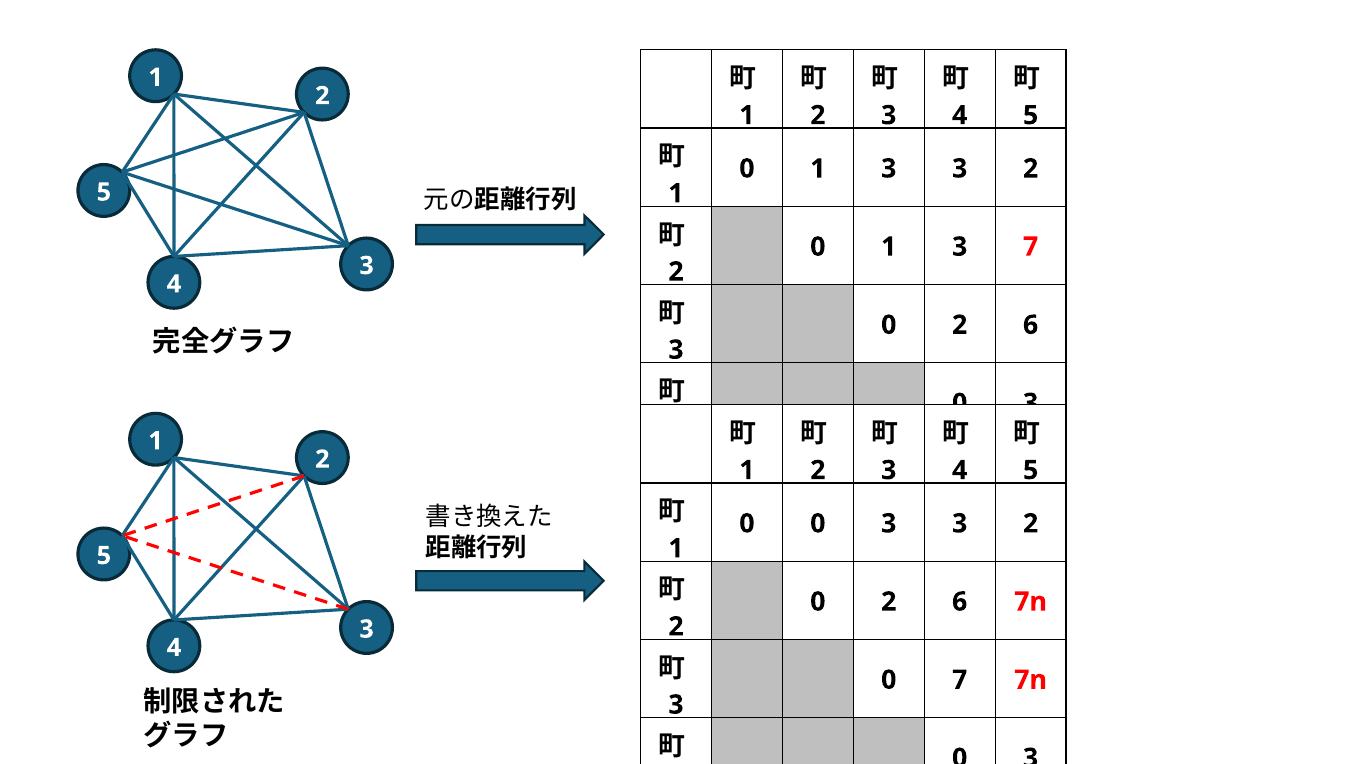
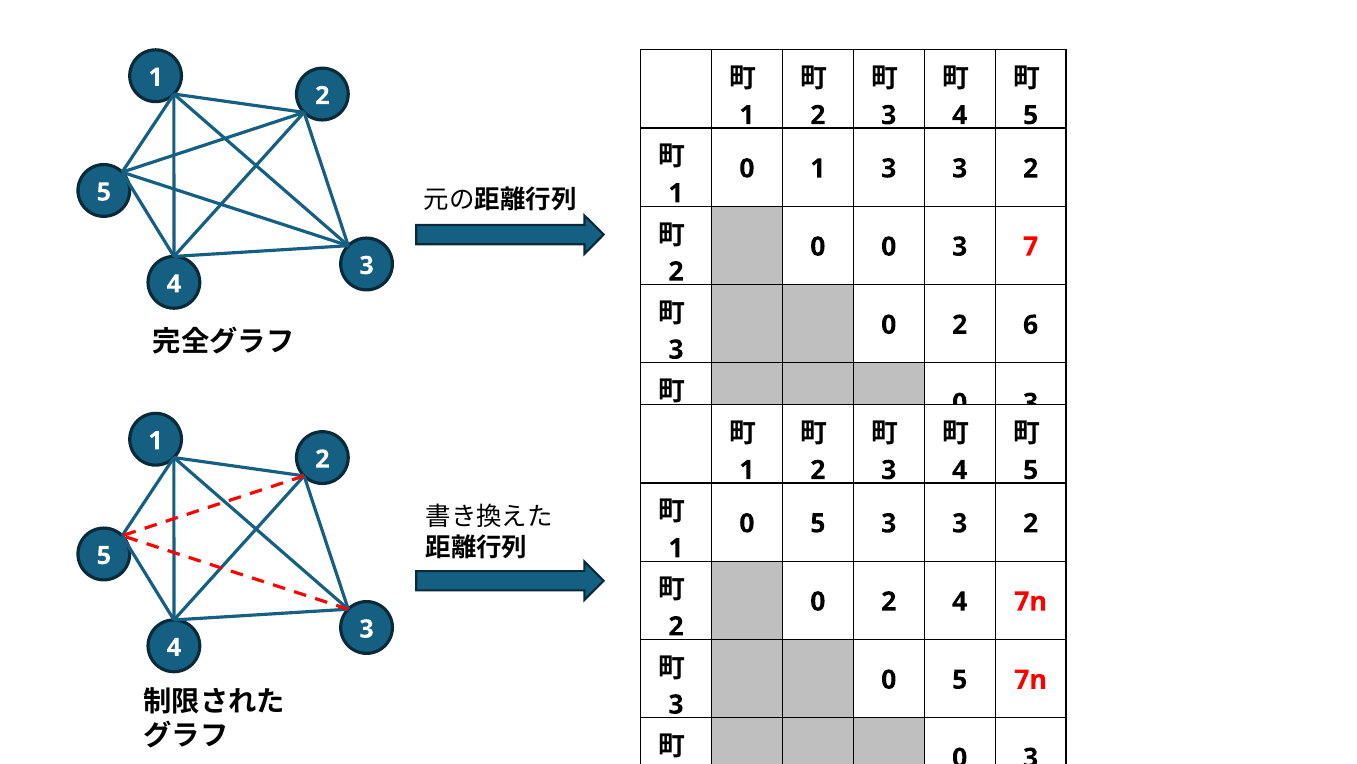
1 at (889, 247): 1 -> 0
0 at (818, 523): 0 -> 5
6 at (960, 601): 6 -> 4
7 at (960, 679): 7 -> 5
